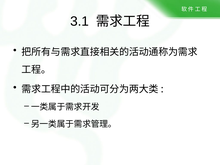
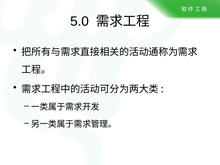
3.1: 3.1 -> 5.0
